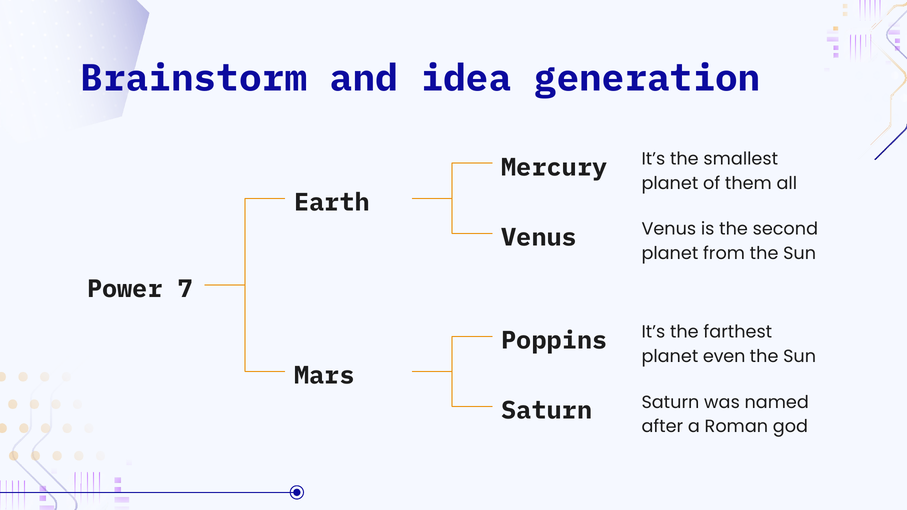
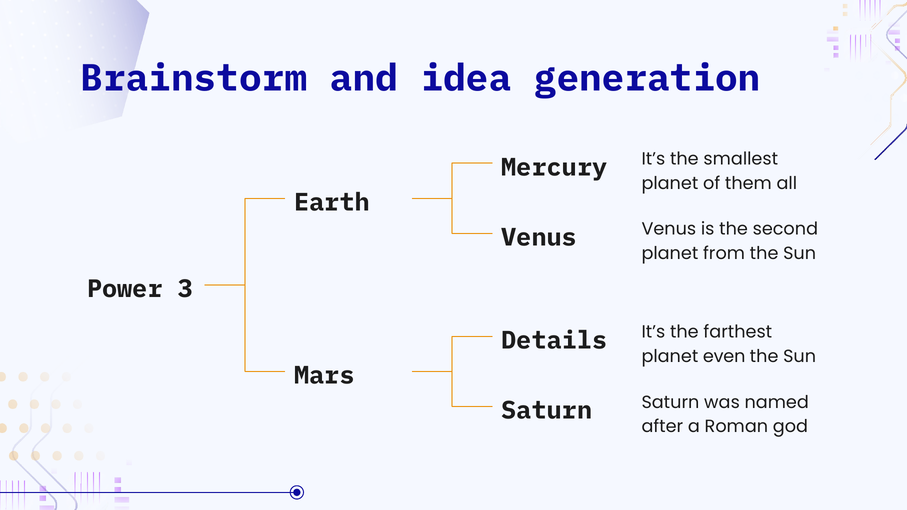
7: 7 -> 3
Poppins: Poppins -> Details
